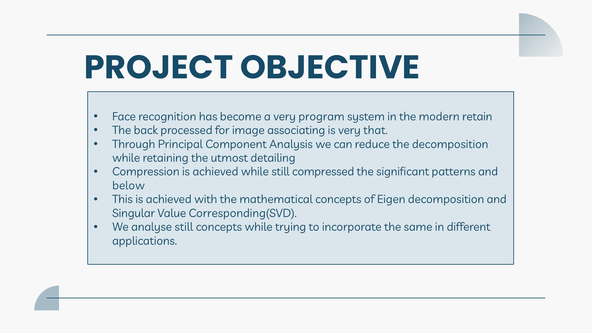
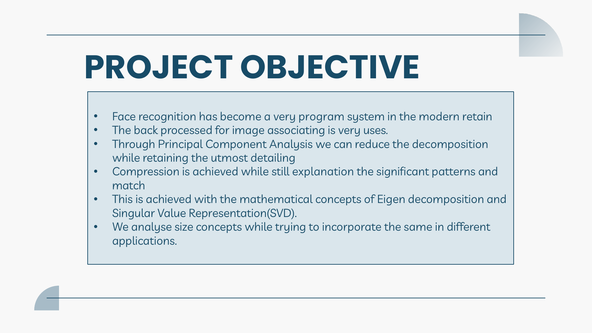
that: that -> uses
compressed: compressed -> explanation
below: below -> match
Corresponding(SVD: Corresponding(SVD -> Representation(SVD
analyse still: still -> size
